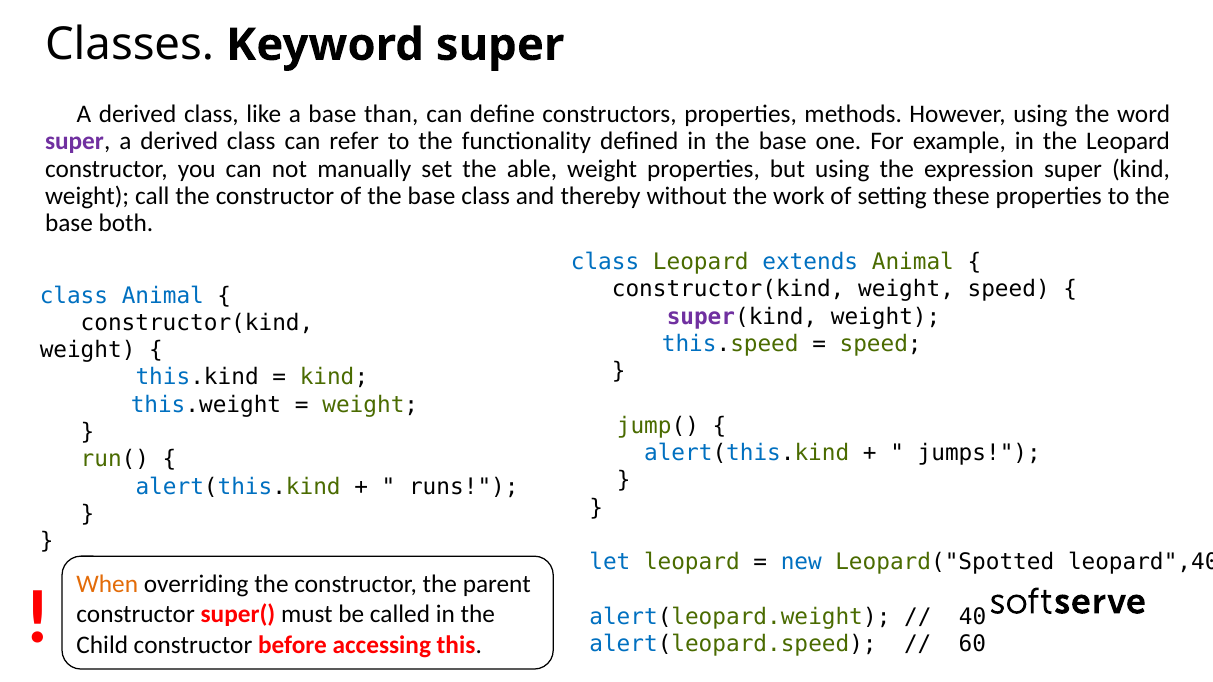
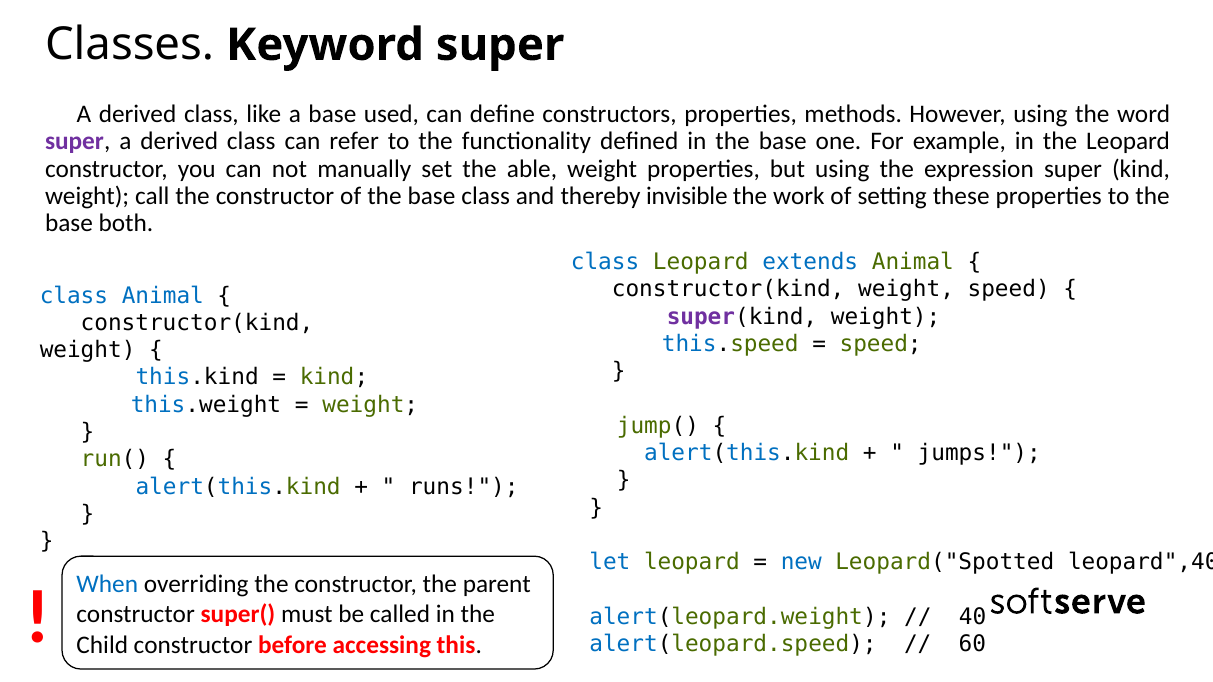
than: than -> used
without: without -> invisible
When colour: orange -> blue
